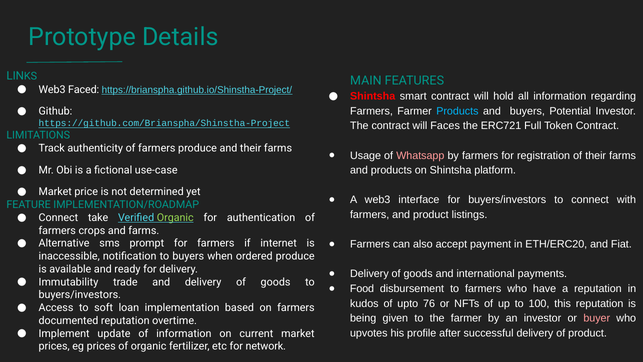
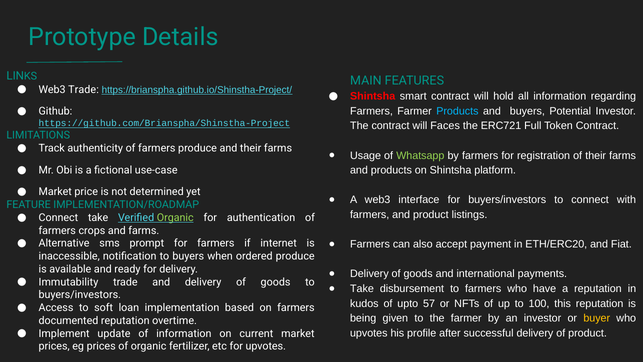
Web3 Faced: Faced -> Trade
Whatsapp colour: pink -> light green
Food at (362, 288): Food -> Take
76: 76 -> 57
buyer colour: pink -> yellow
for network: network -> upvotes
